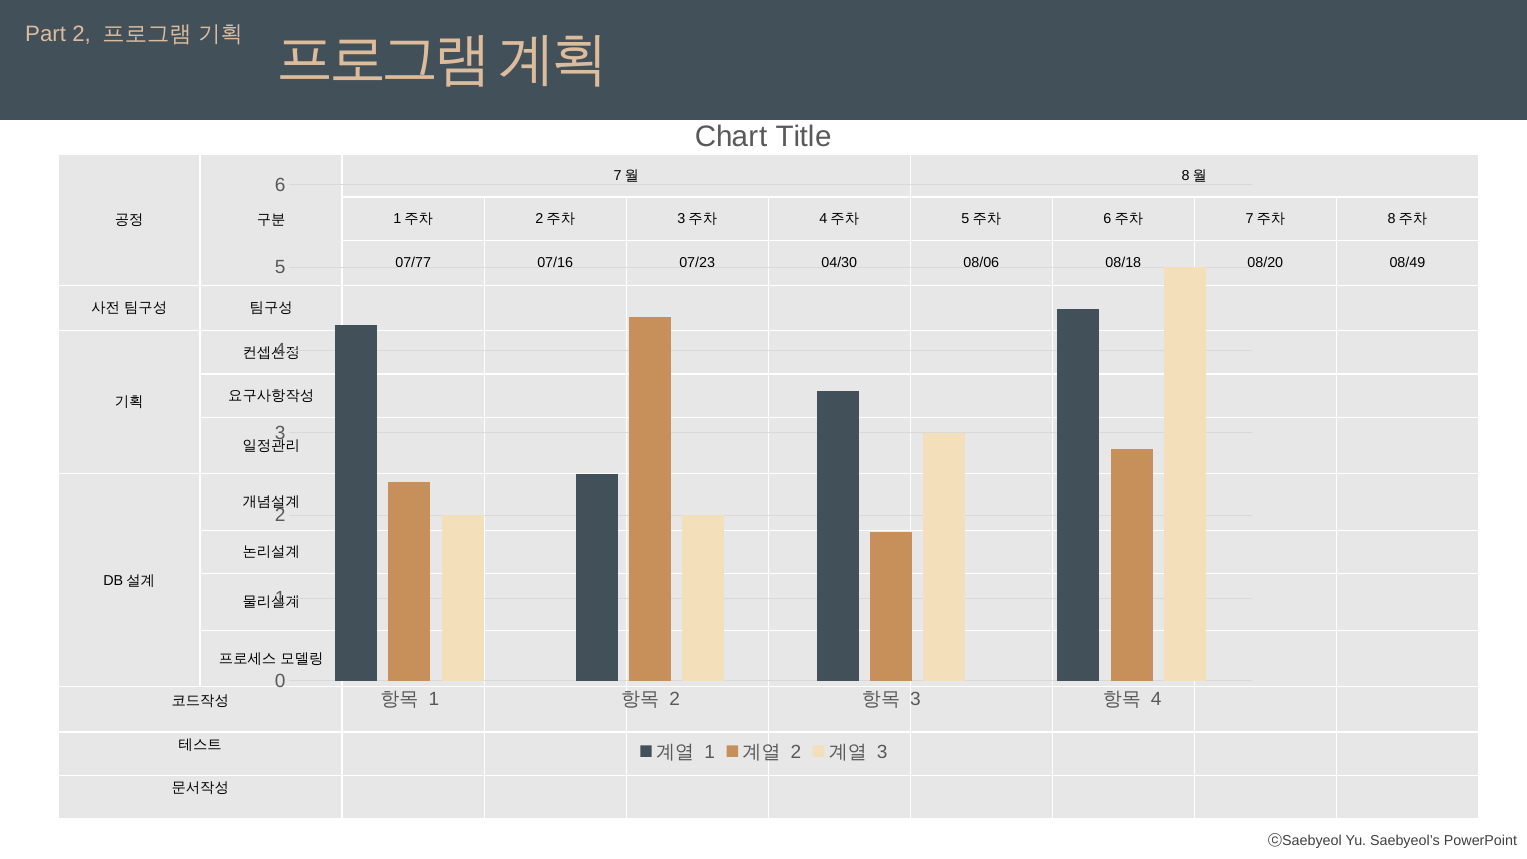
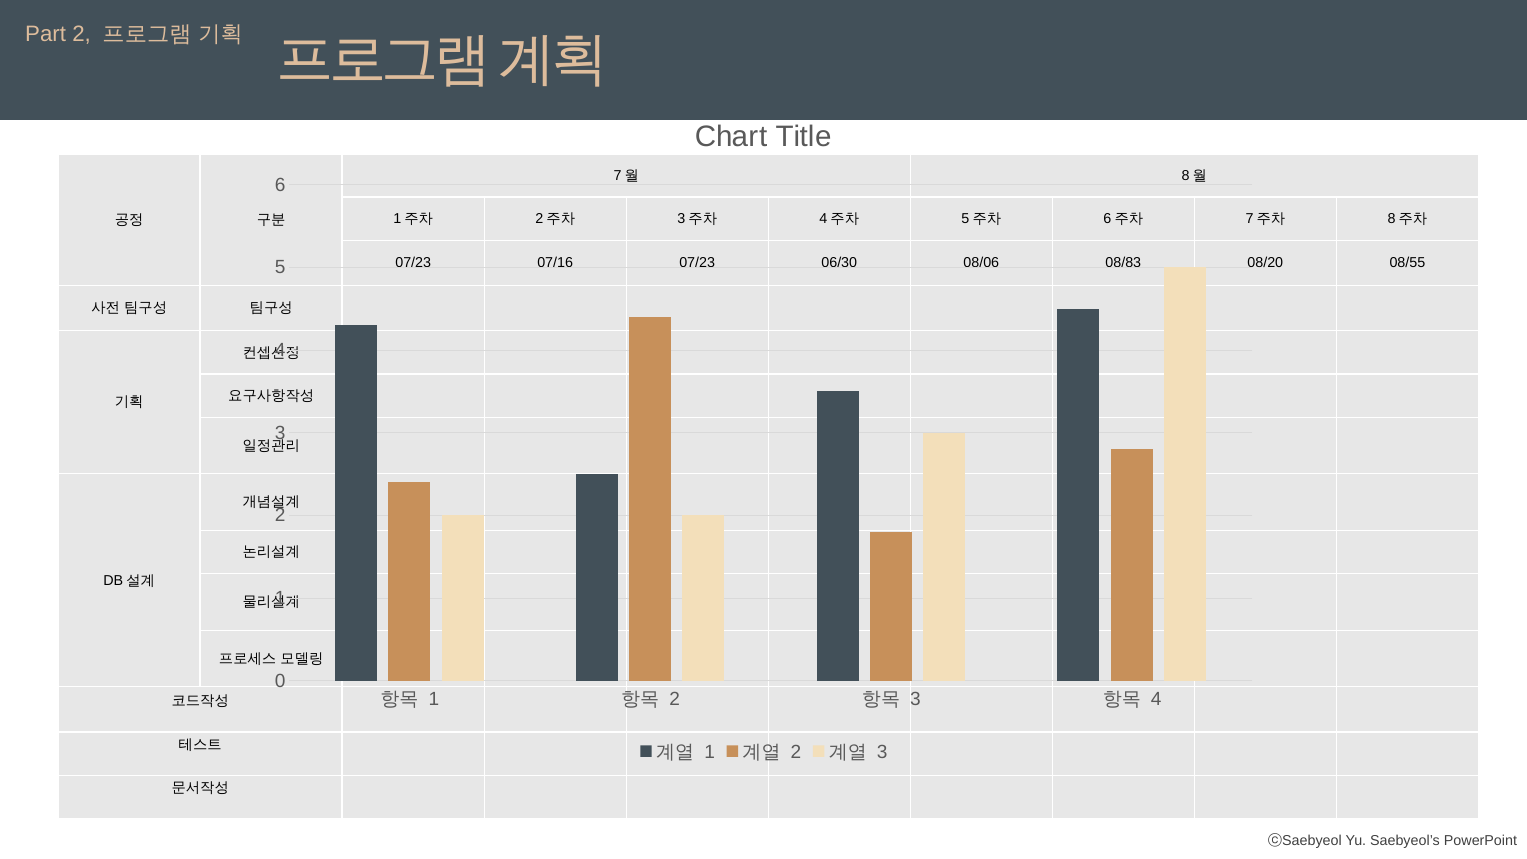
07/77 at (413, 263): 07/77 -> 07/23
04/30: 04/30 -> 06/30
08/18: 08/18 -> 08/83
08/49: 08/49 -> 08/55
